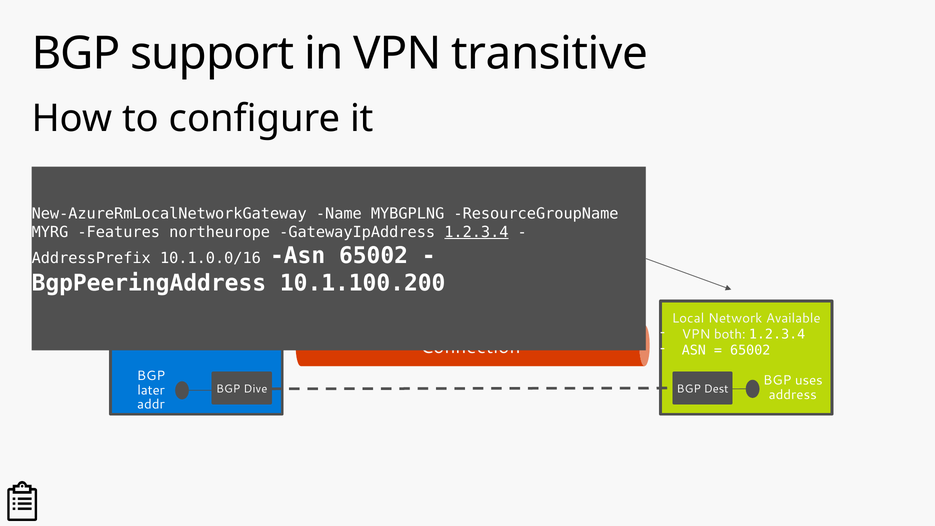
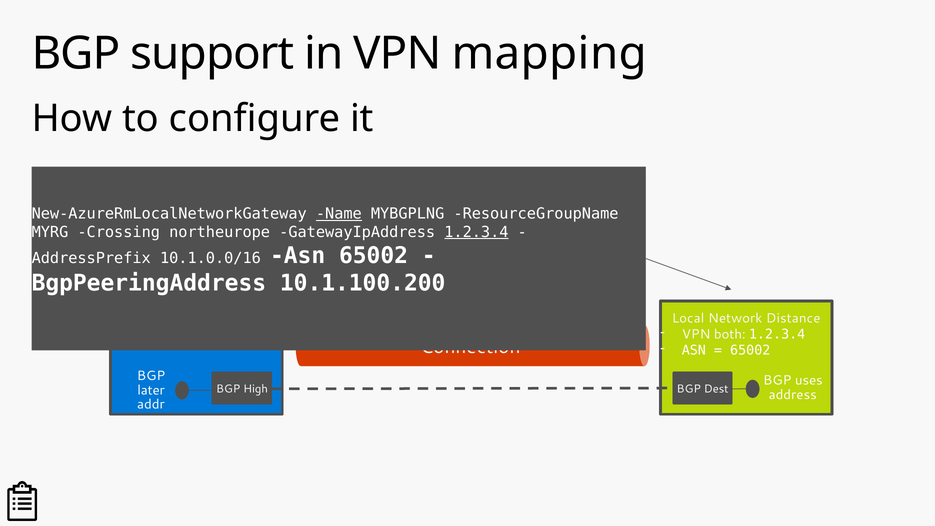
transitive: transitive -> mapping
Name underline: none -> present
Features: Features -> Crossing
Available: Available -> Distance
Dive: Dive -> High
